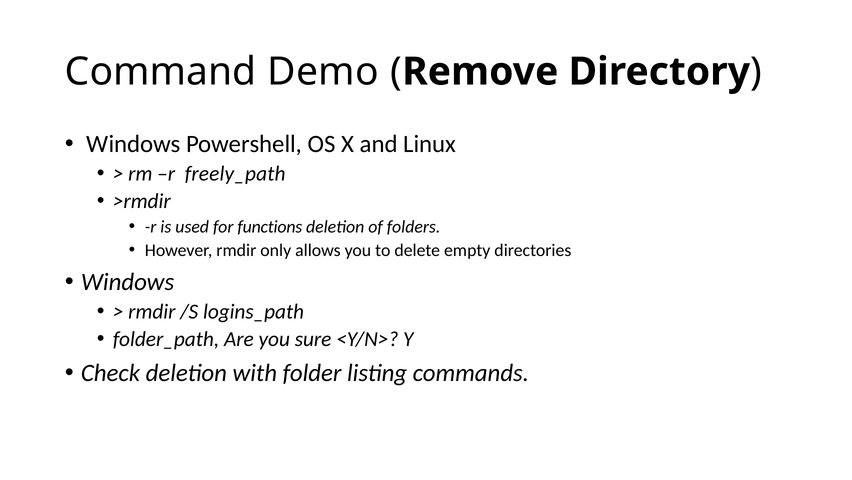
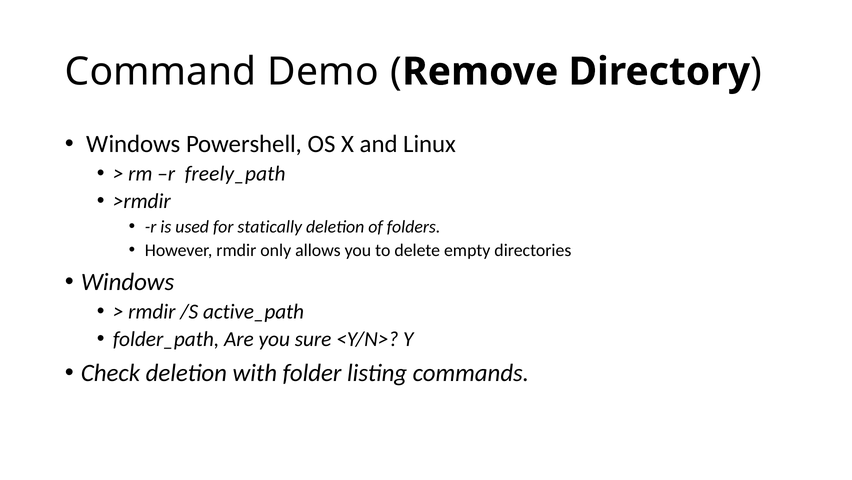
functions: functions -> statically
logins_path: logins_path -> active_path
